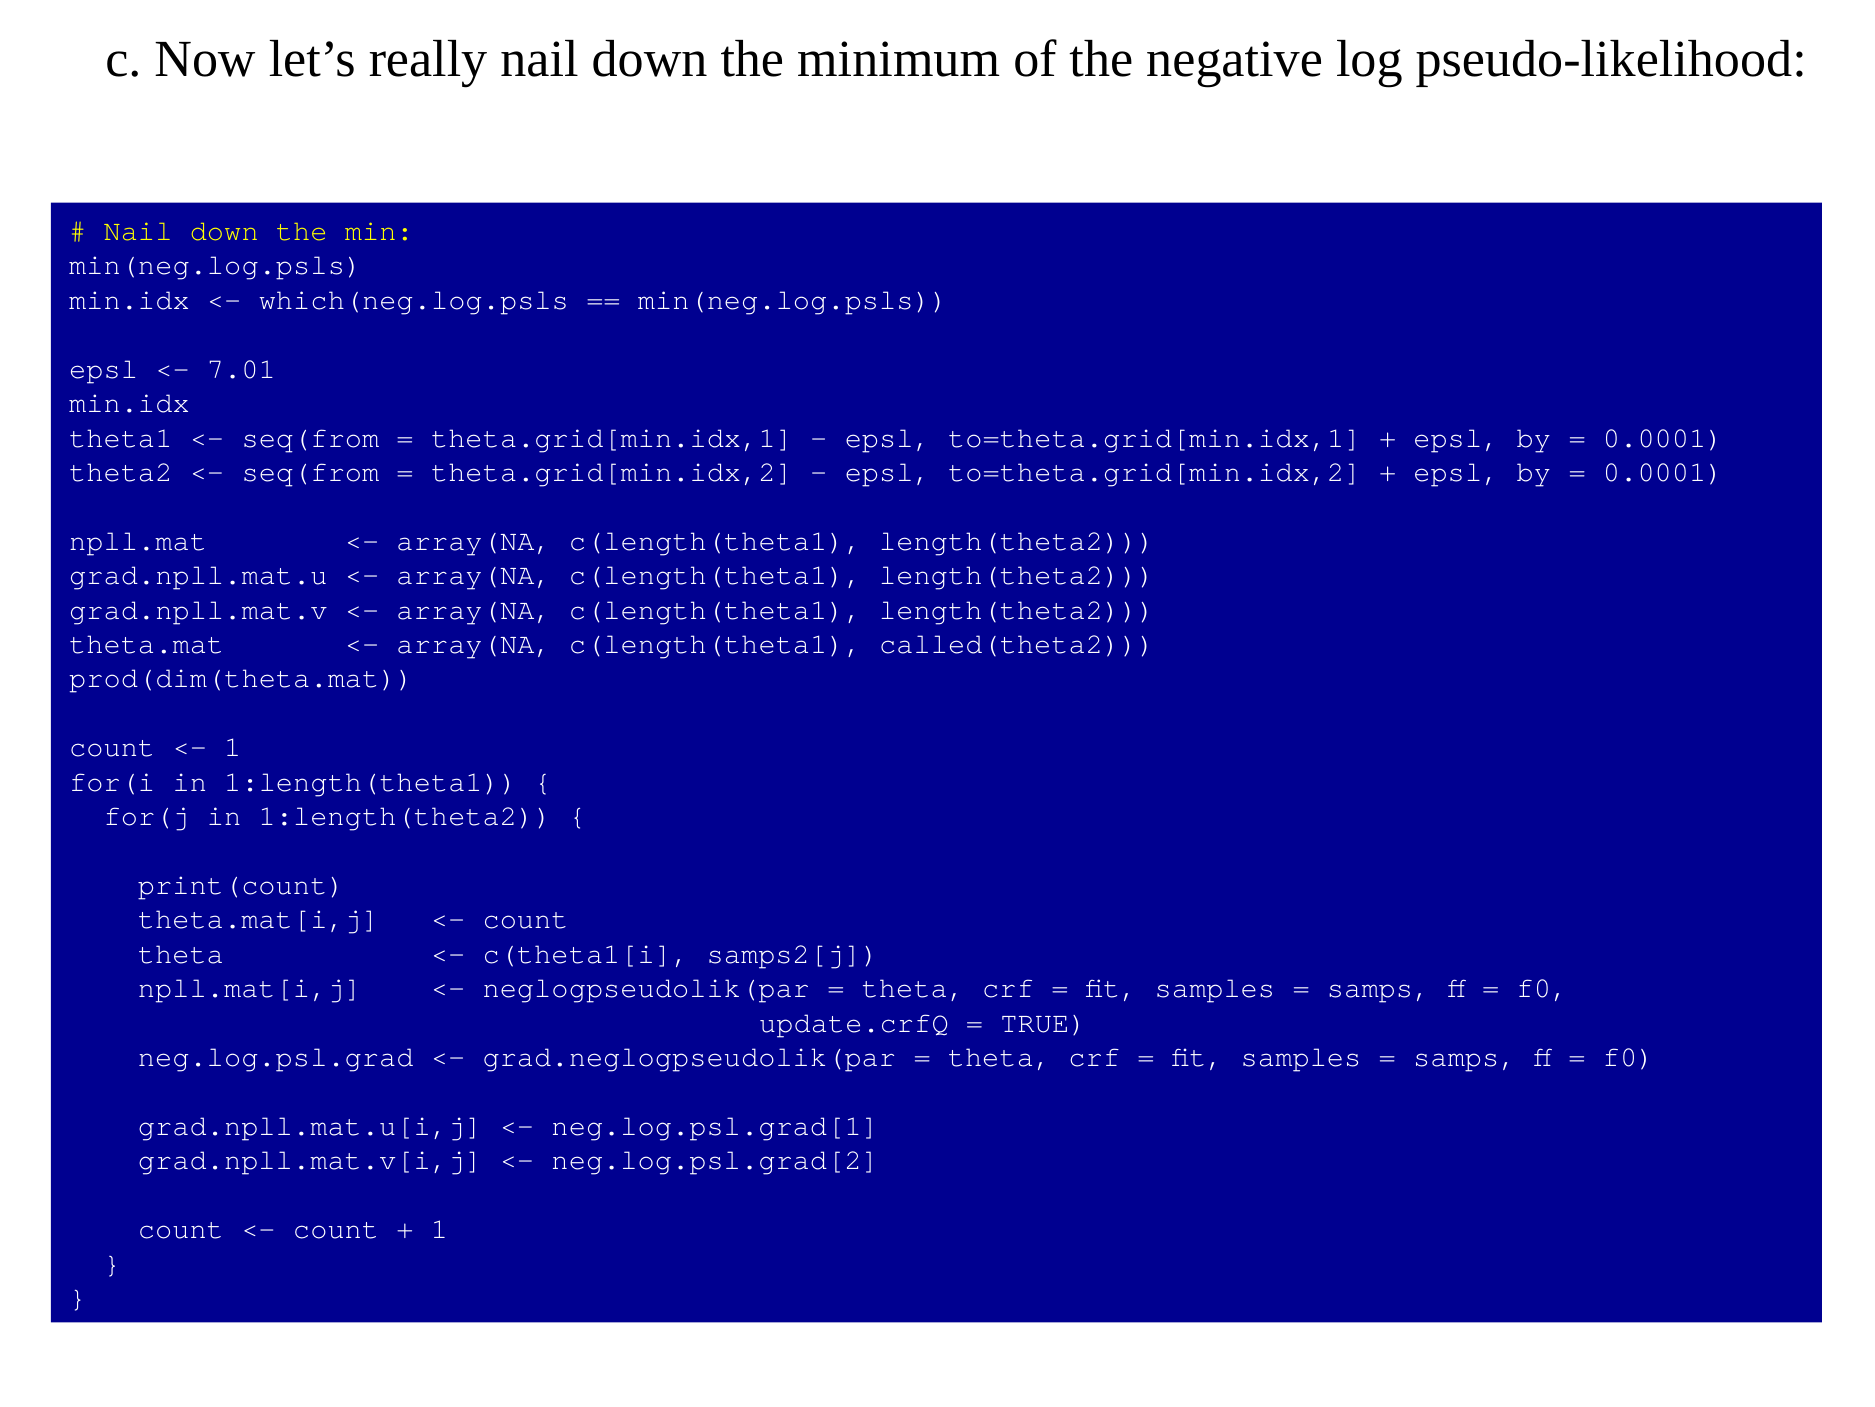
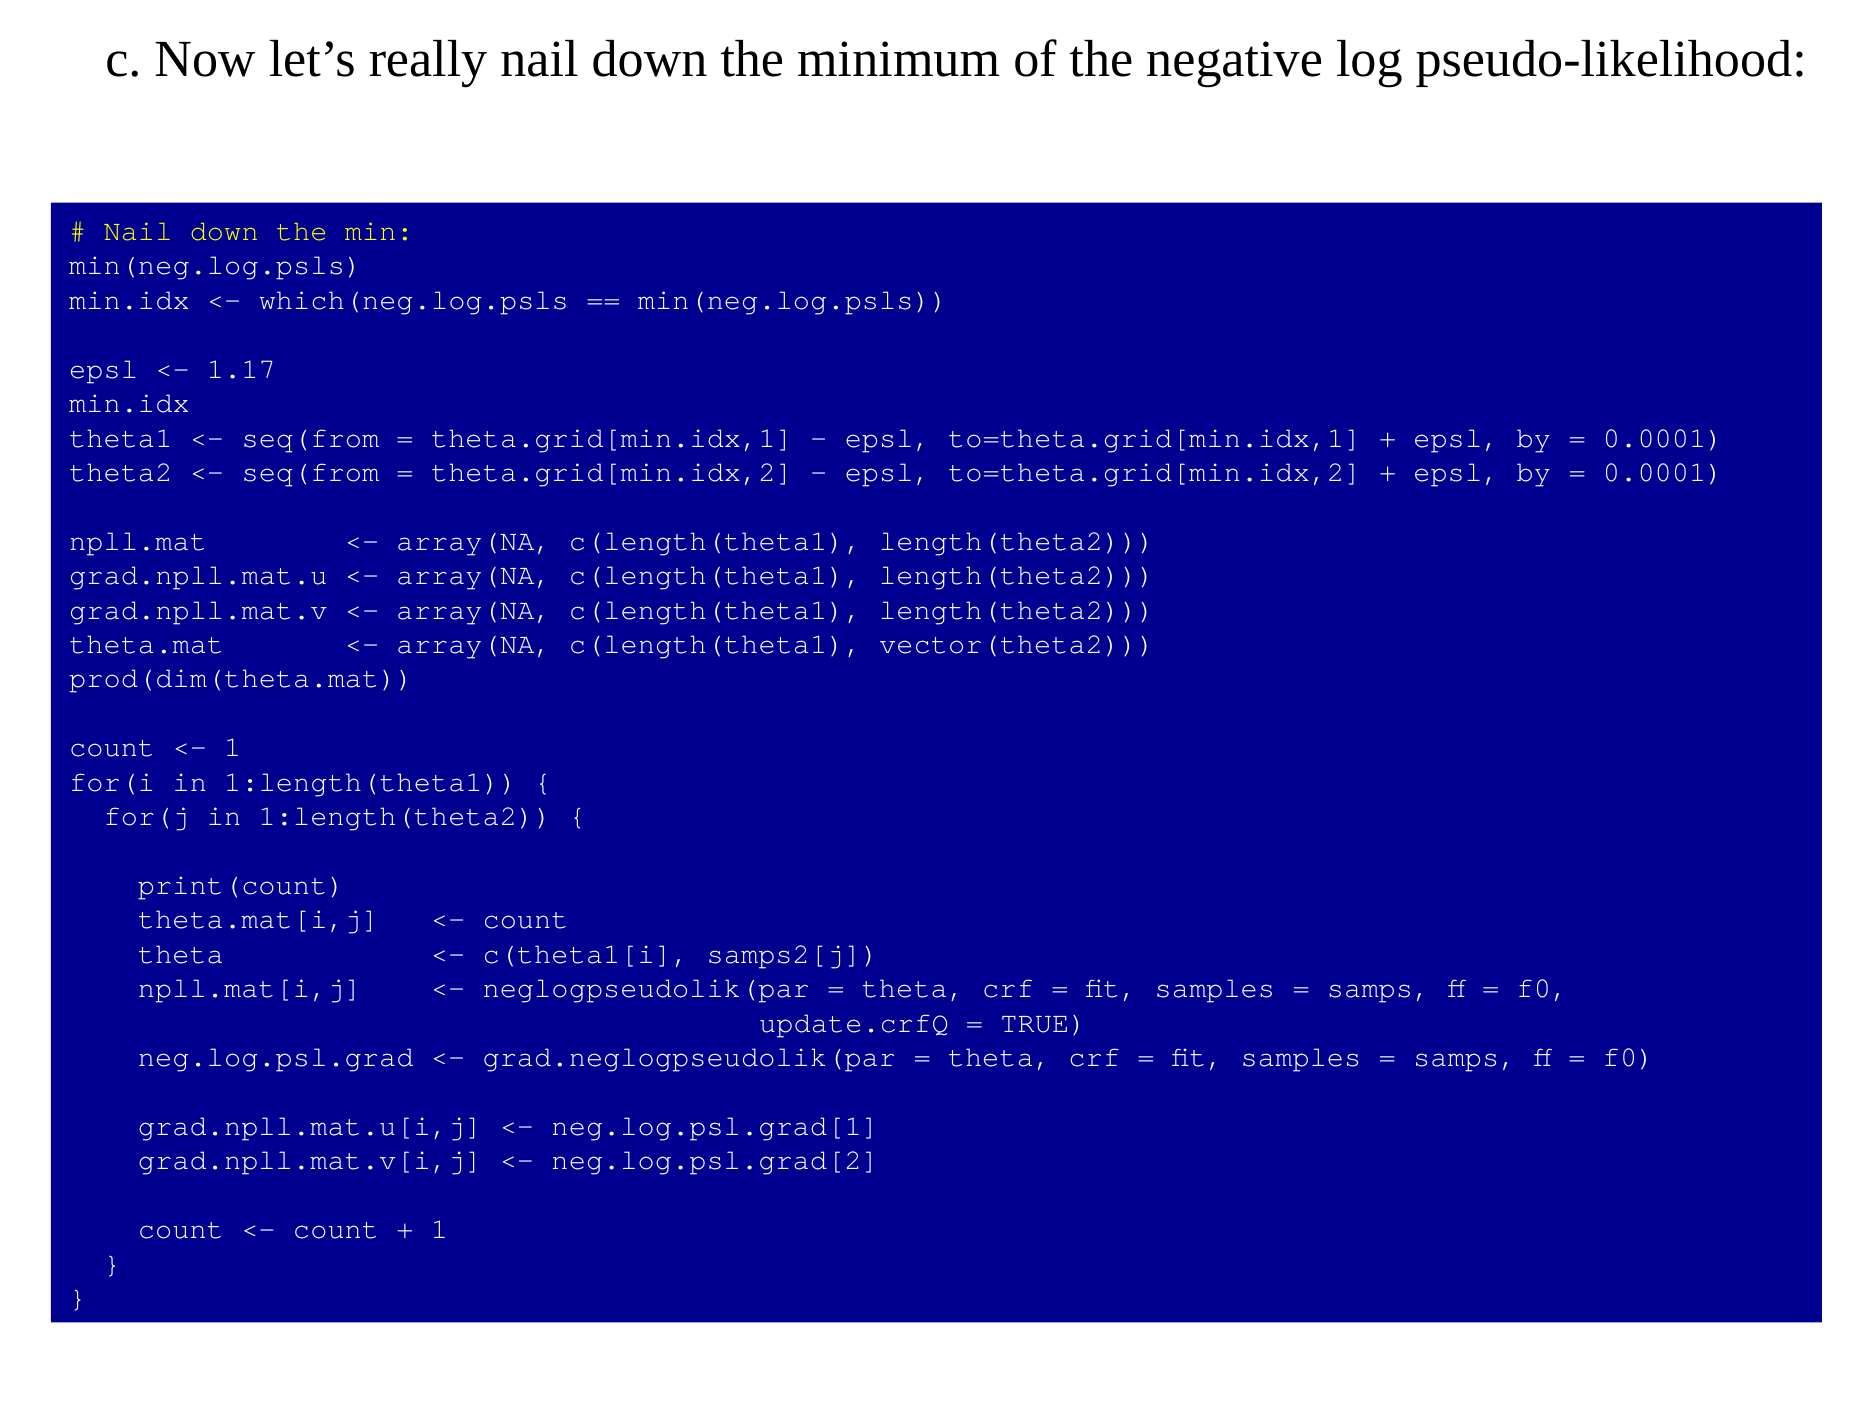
7.01: 7.01 -> 1.17
called(theta2: called(theta2 -> vector(theta2
